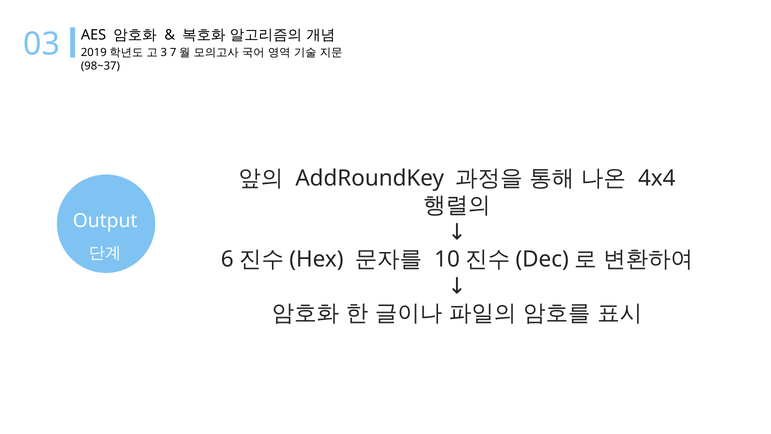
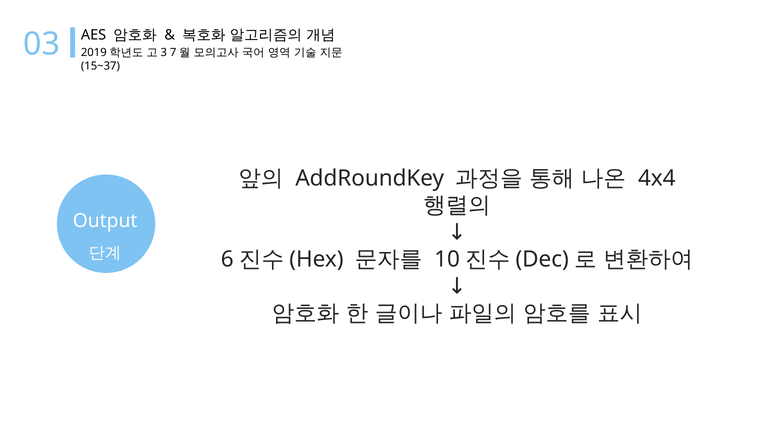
98~37: 98~37 -> 15~37
